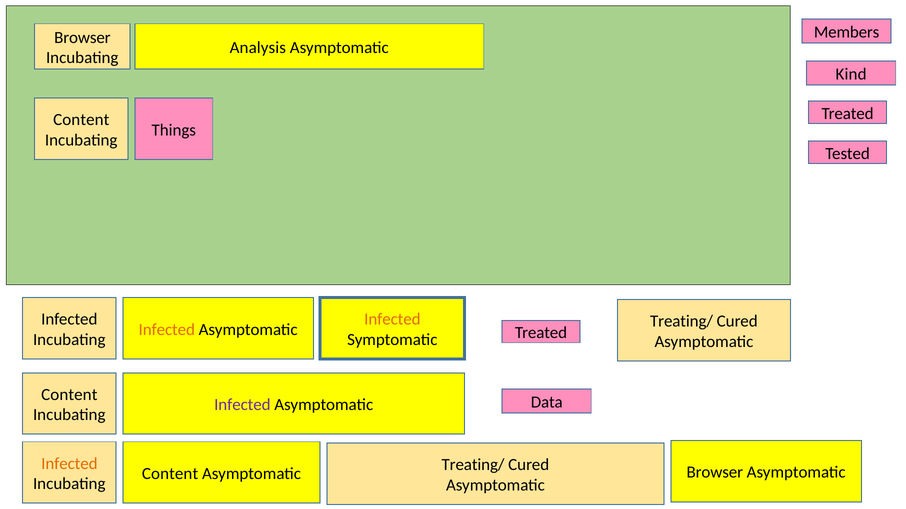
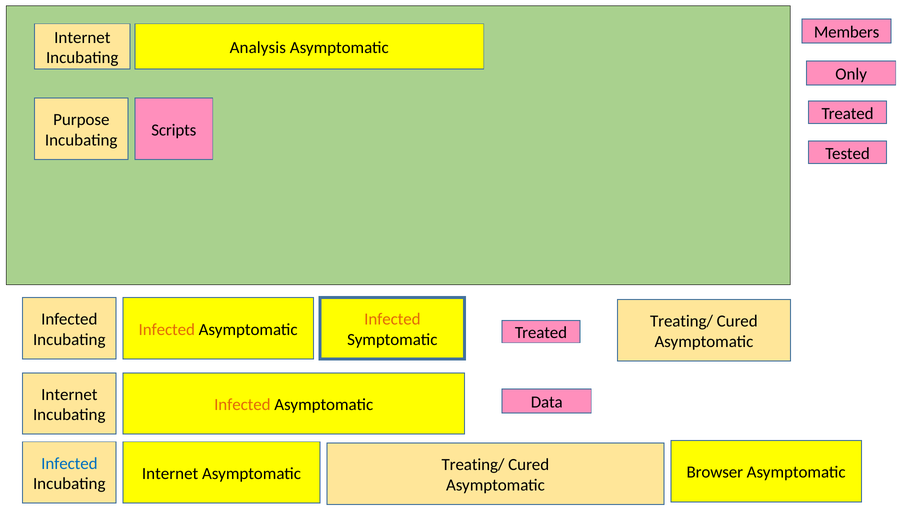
Browser at (82, 37): Browser -> Internet
Kind: Kind -> Only
Content at (81, 120): Content -> Purpose
Things: Things -> Scripts
Content at (69, 395): Content -> Internet
Infected at (242, 405) colour: purple -> orange
Infected at (69, 464) colour: orange -> blue
Content at (170, 474): Content -> Internet
